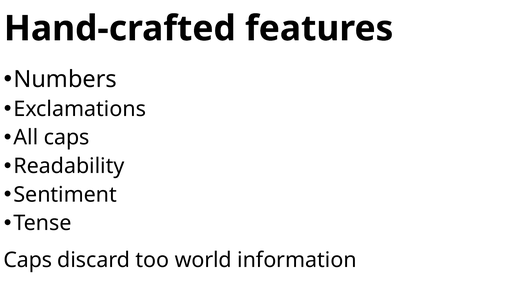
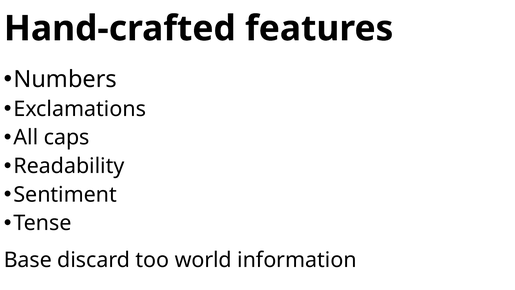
Caps at (28, 260): Caps -> Base
